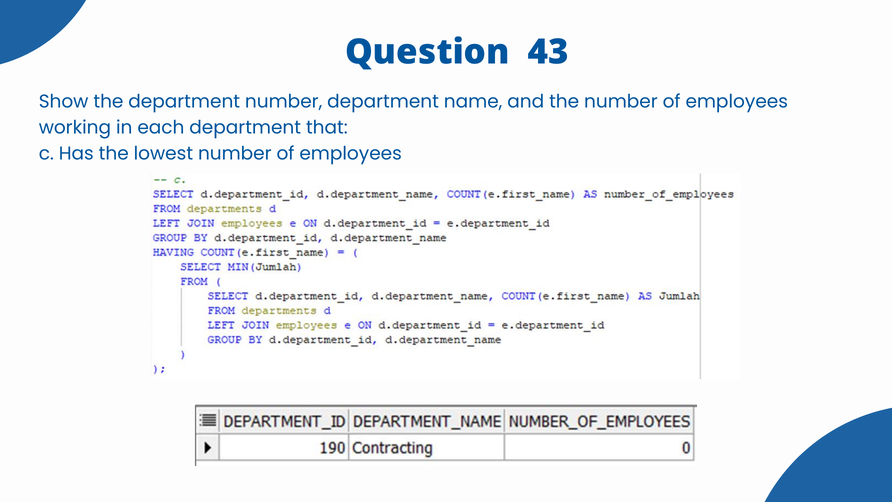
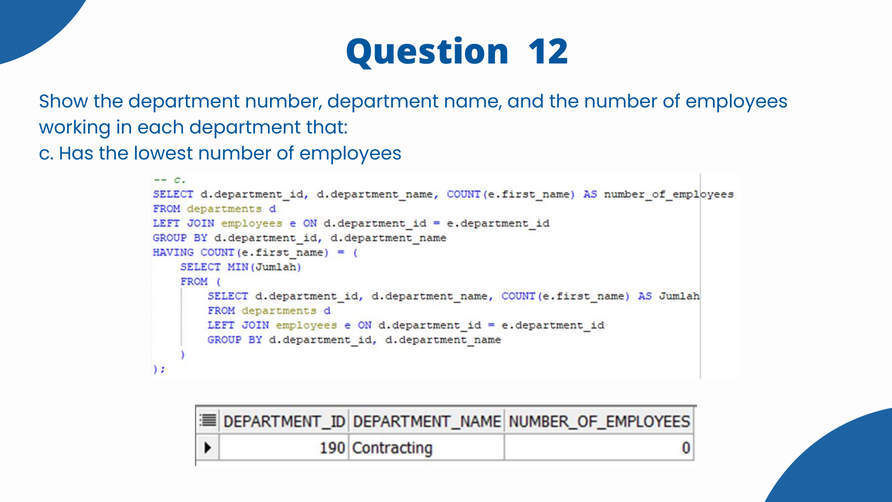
43: 43 -> 12
